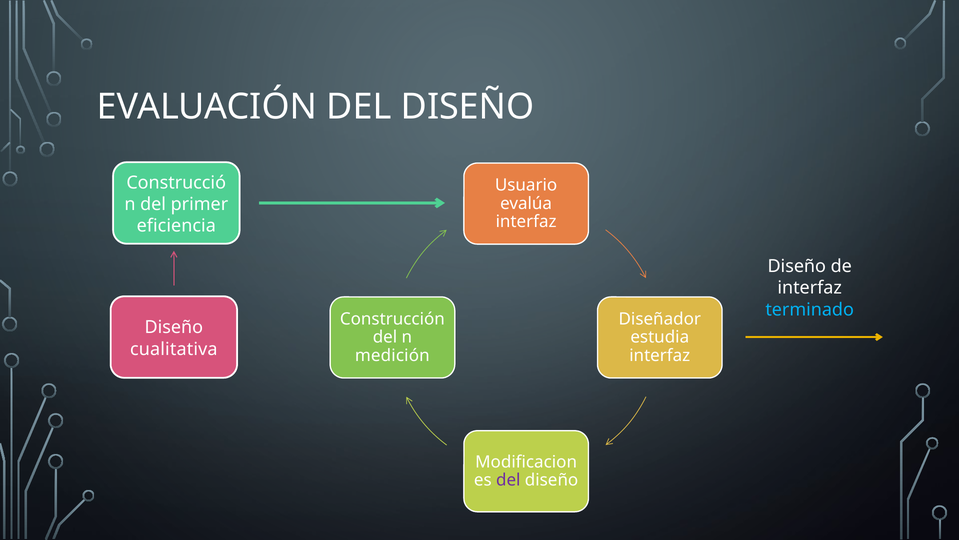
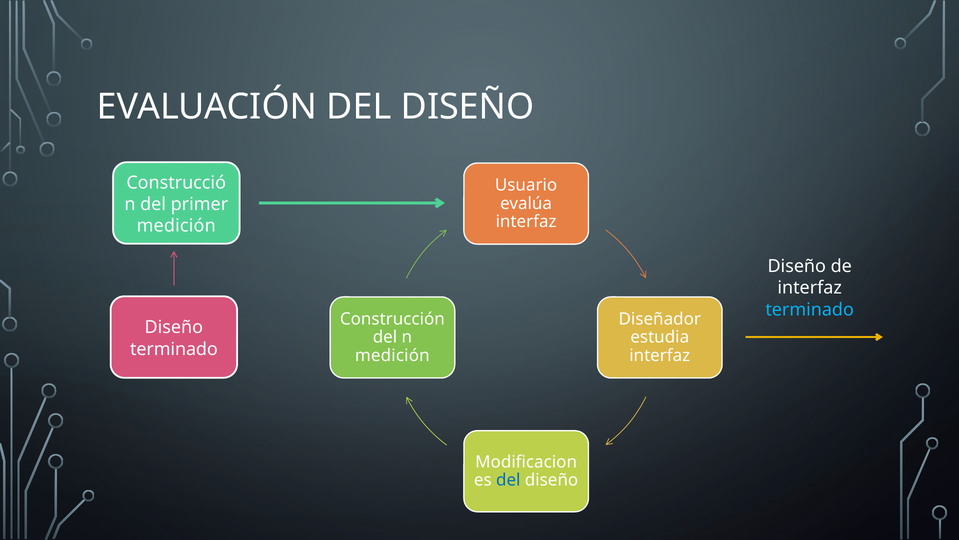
eficiencia at (176, 226): eficiencia -> medición
cualitativa at (174, 349): cualitativa -> terminado
del at (508, 480) colour: purple -> blue
